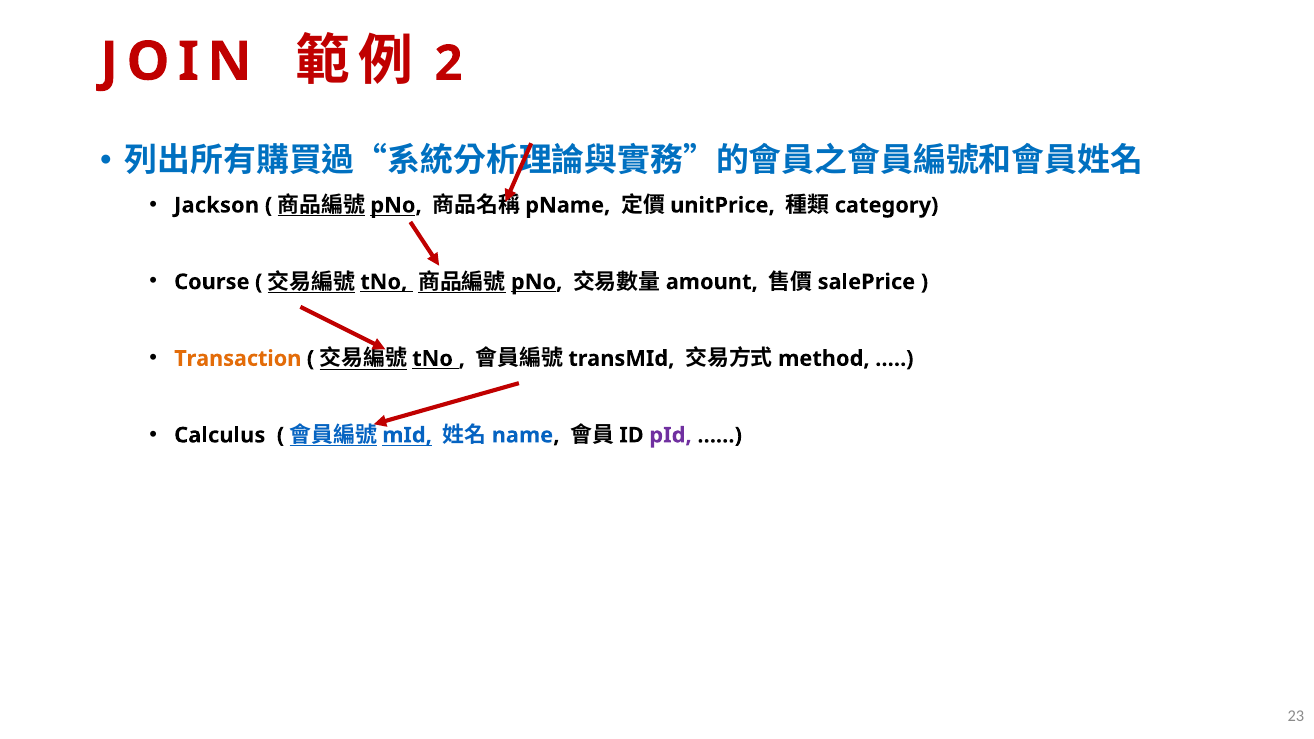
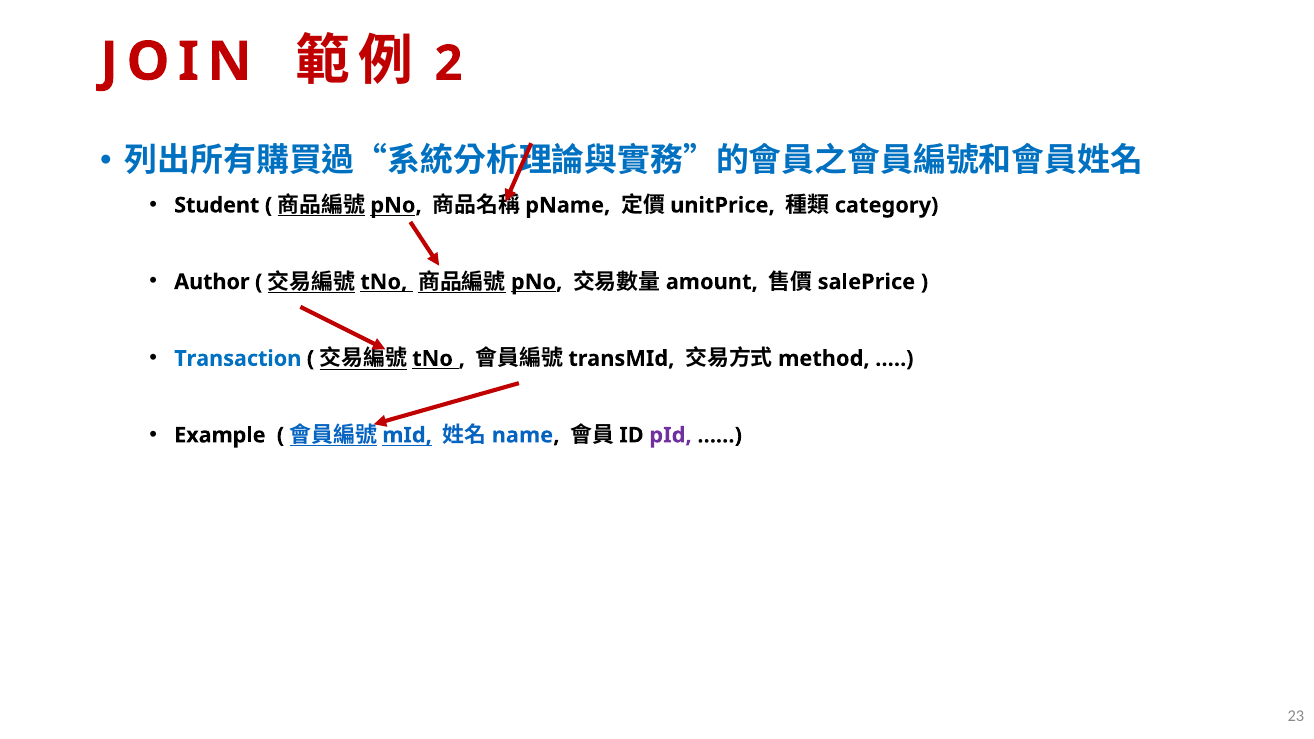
Jackson: Jackson -> Student
Course: Course -> Author
Transaction colour: orange -> blue
Calculus: Calculus -> Example
